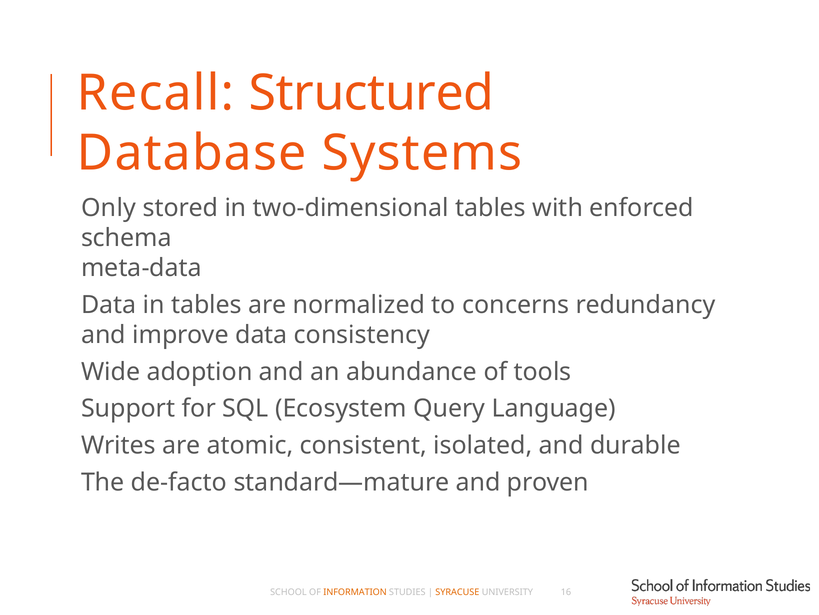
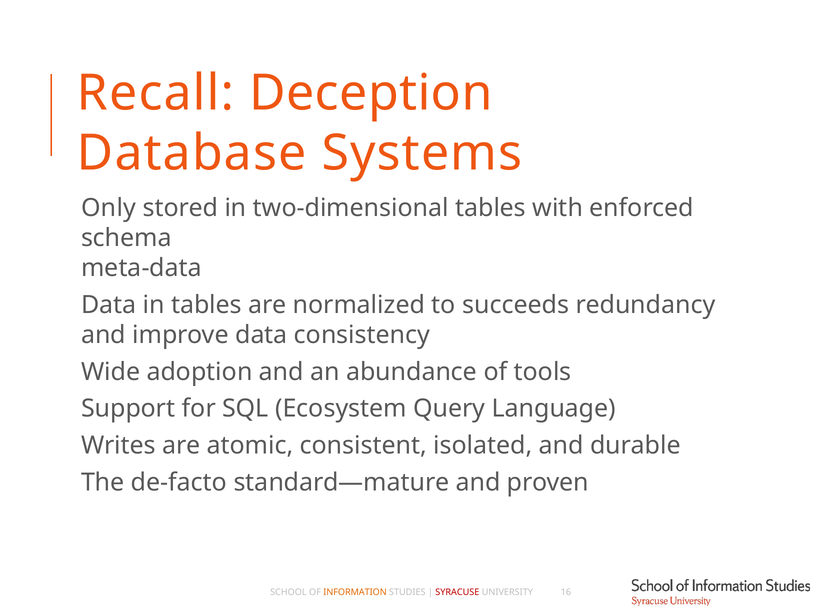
Structured: Structured -> Deception
concerns: concerns -> succeeds
SYRACUSE colour: orange -> red
